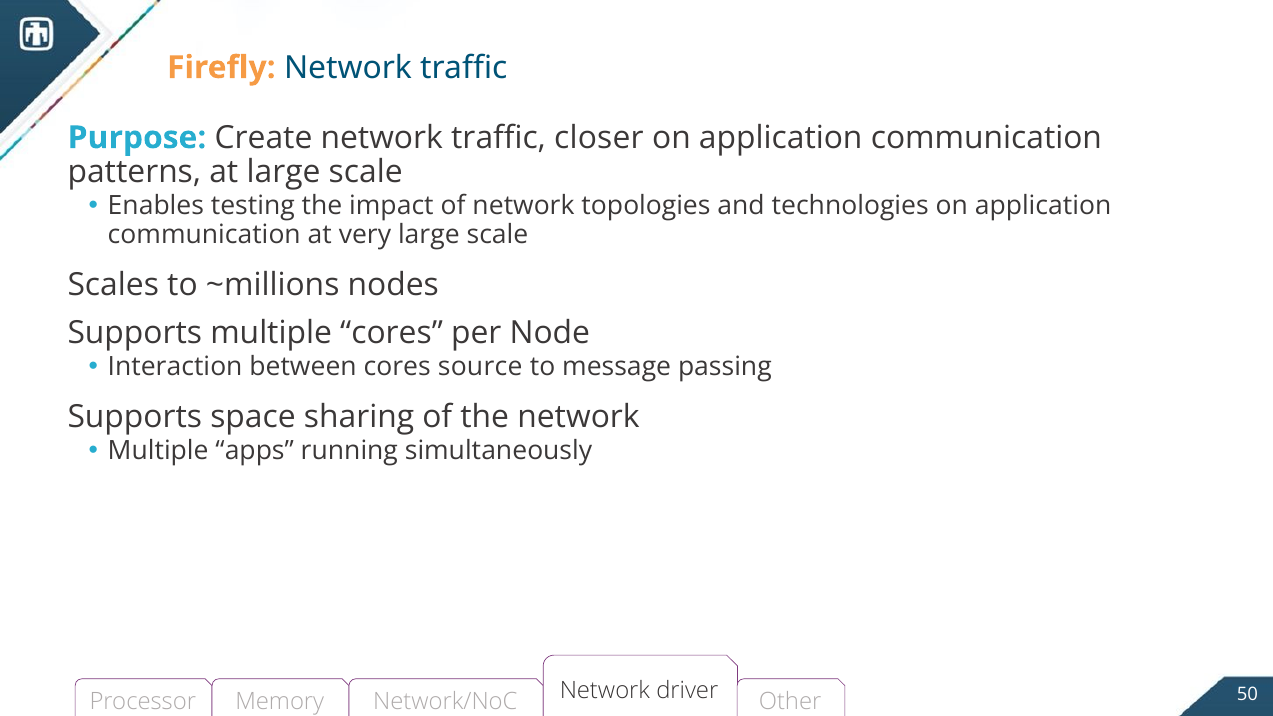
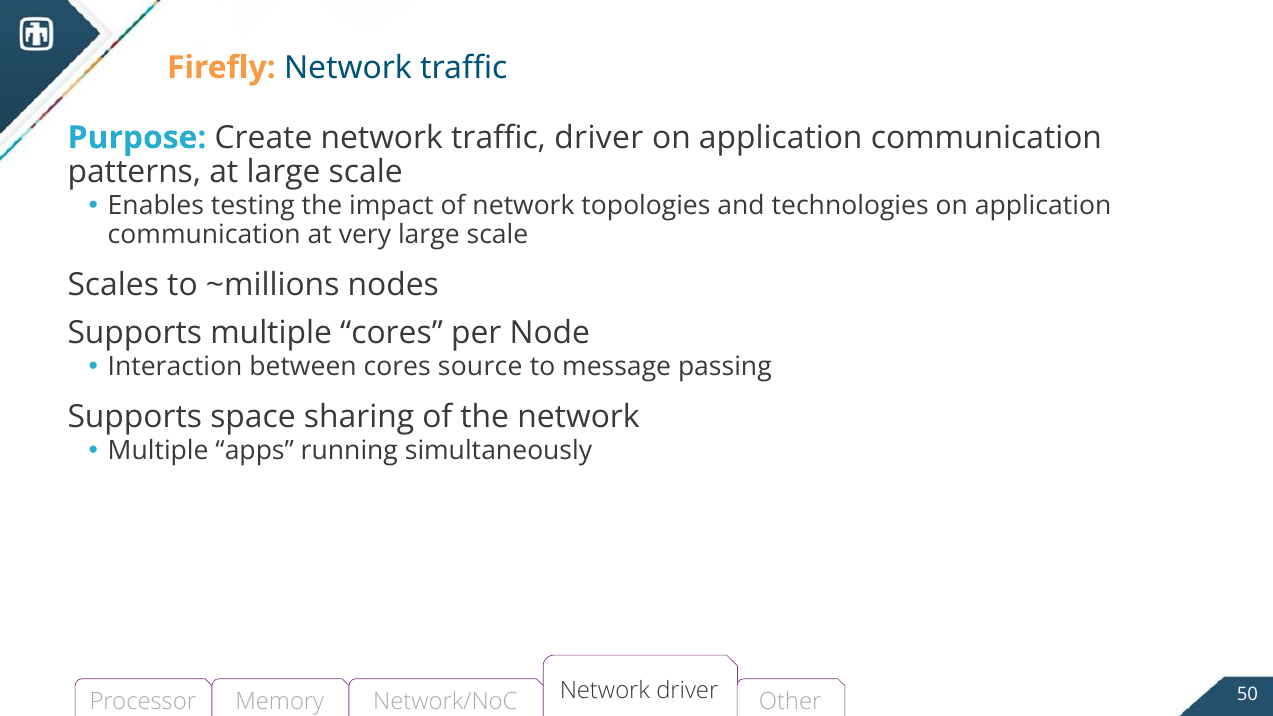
traffic closer: closer -> driver
